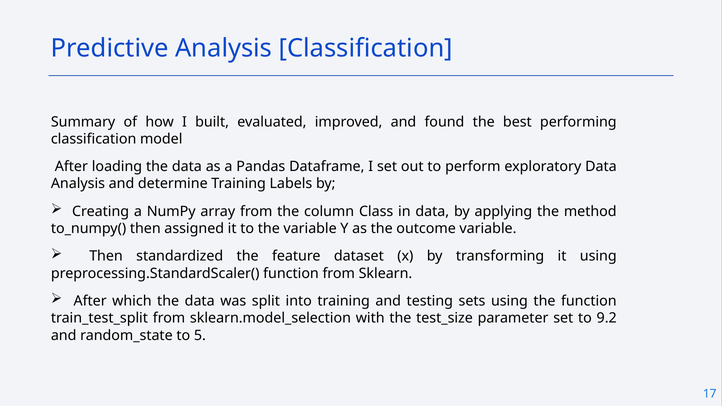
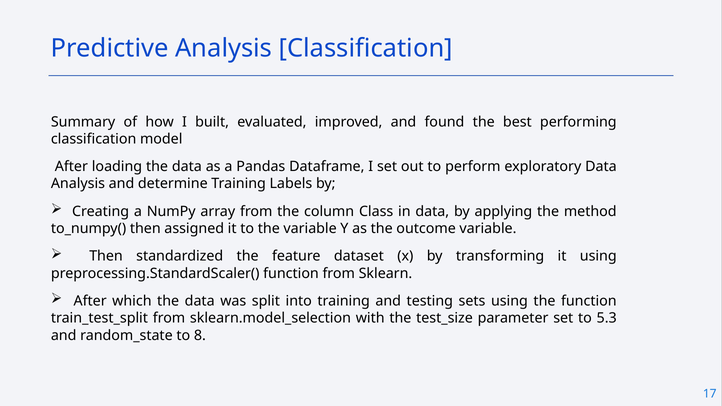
9.2: 9.2 -> 5.3
5: 5 -> 8
